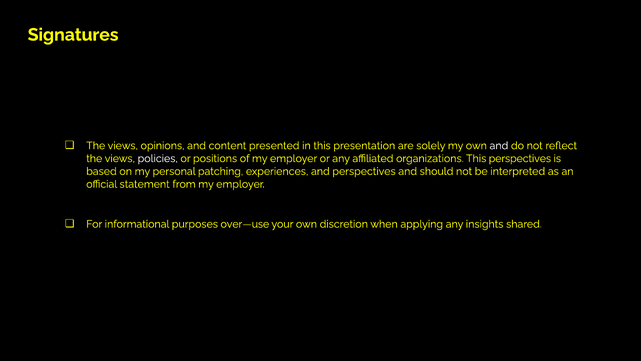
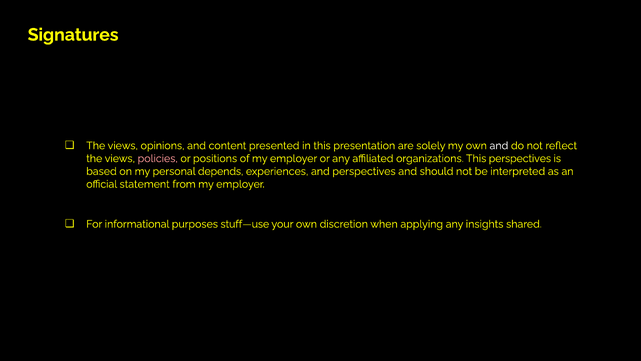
policies colour: white -> pink
patching: patching -> depends
over—use: over—use -> stuff—use
